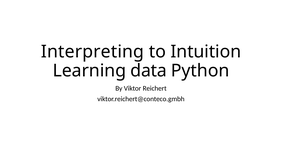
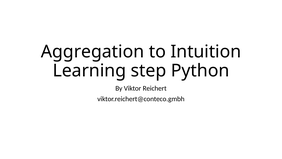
Interpreting: Interpreting -> Aggregation
data: data -> step
